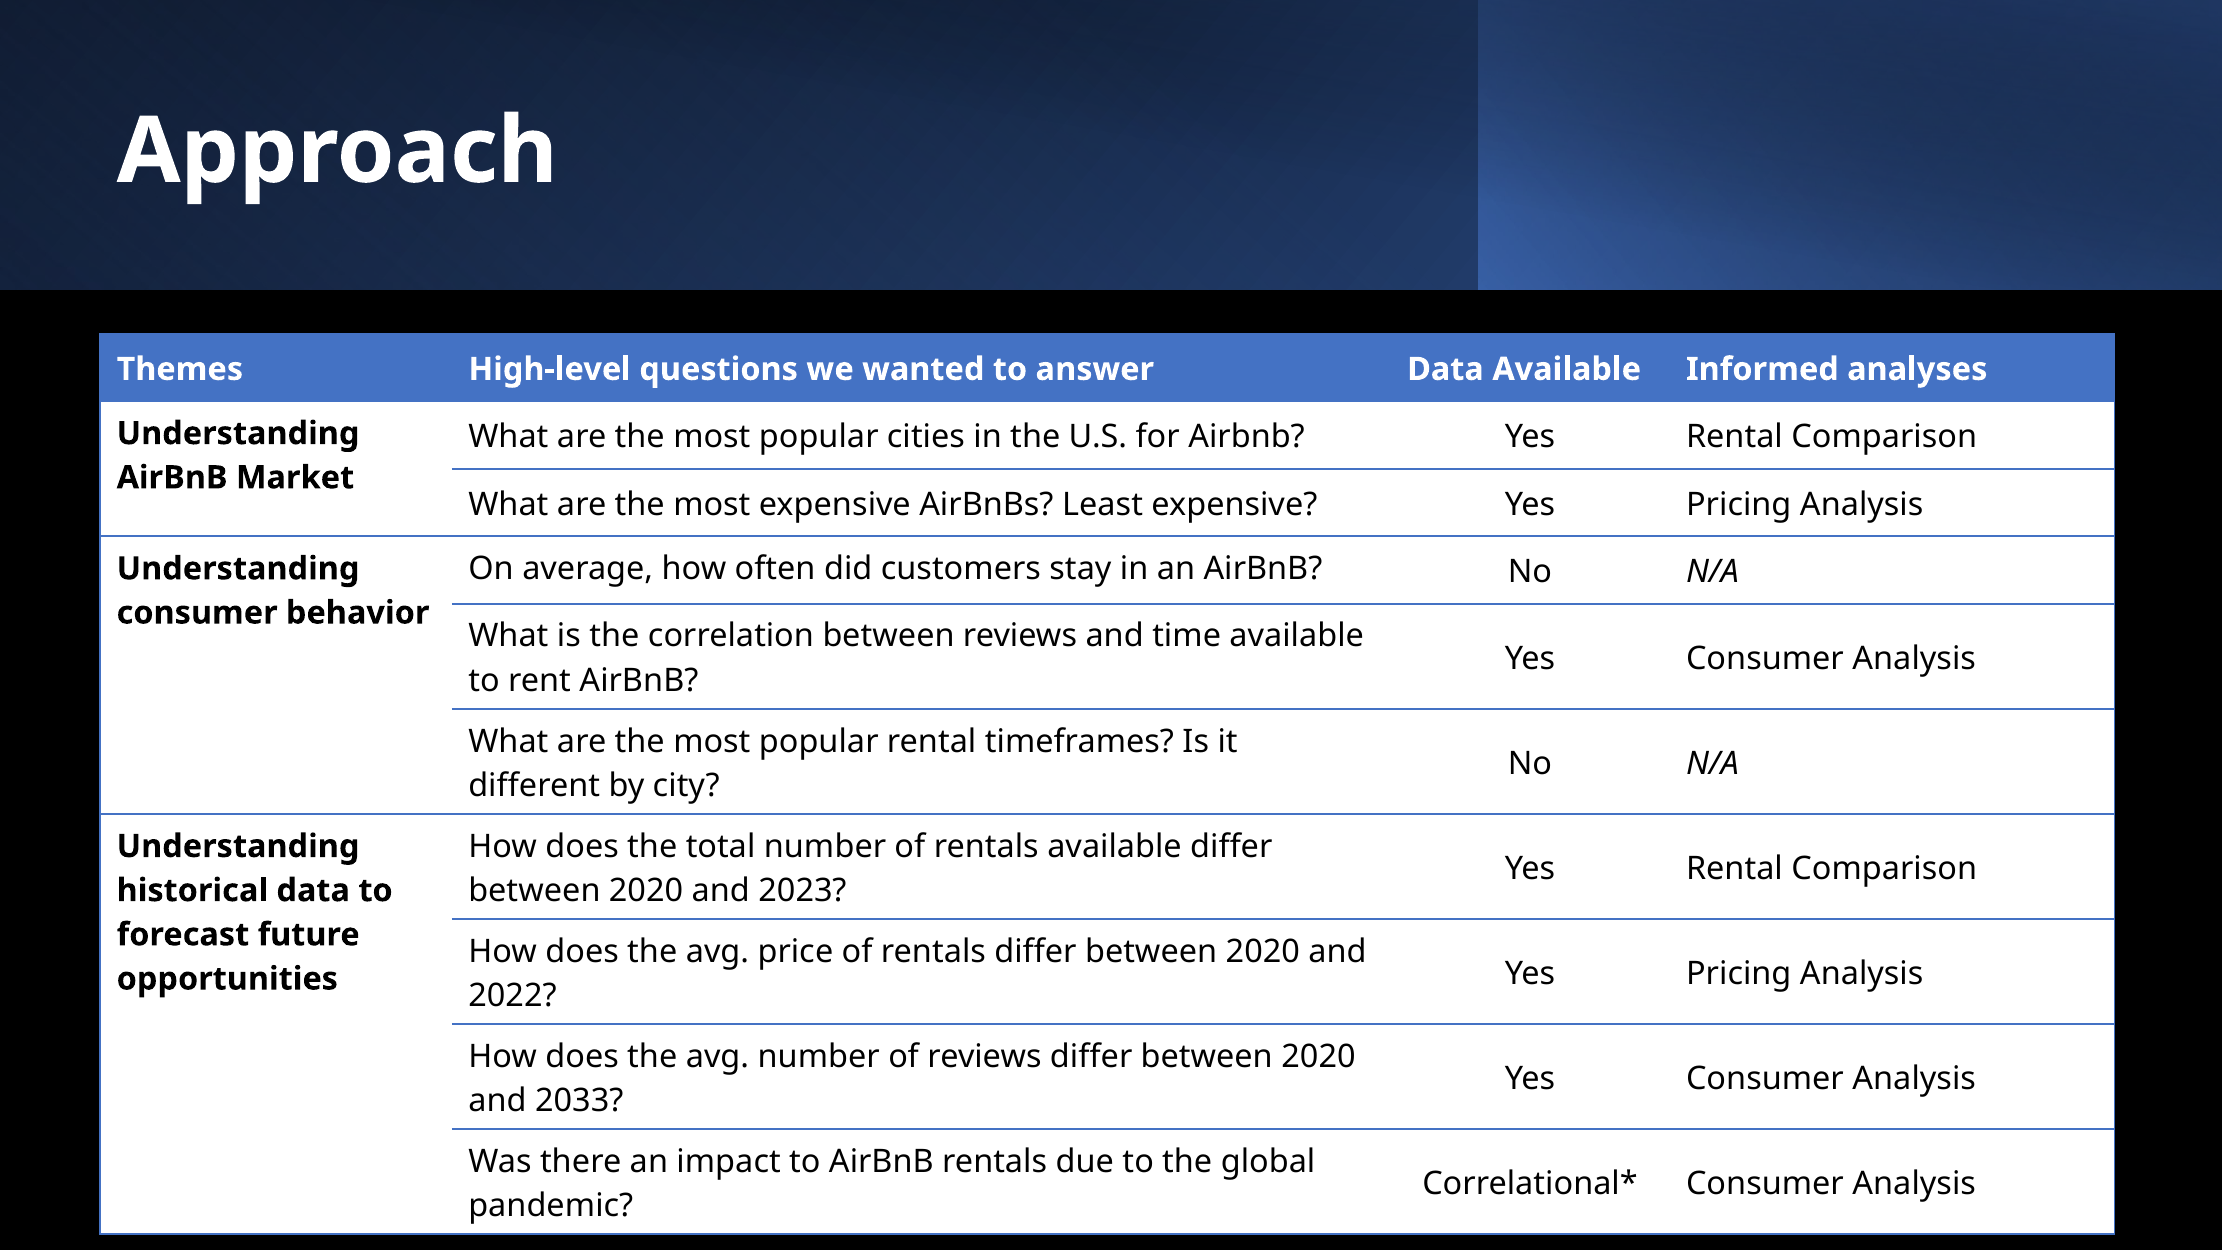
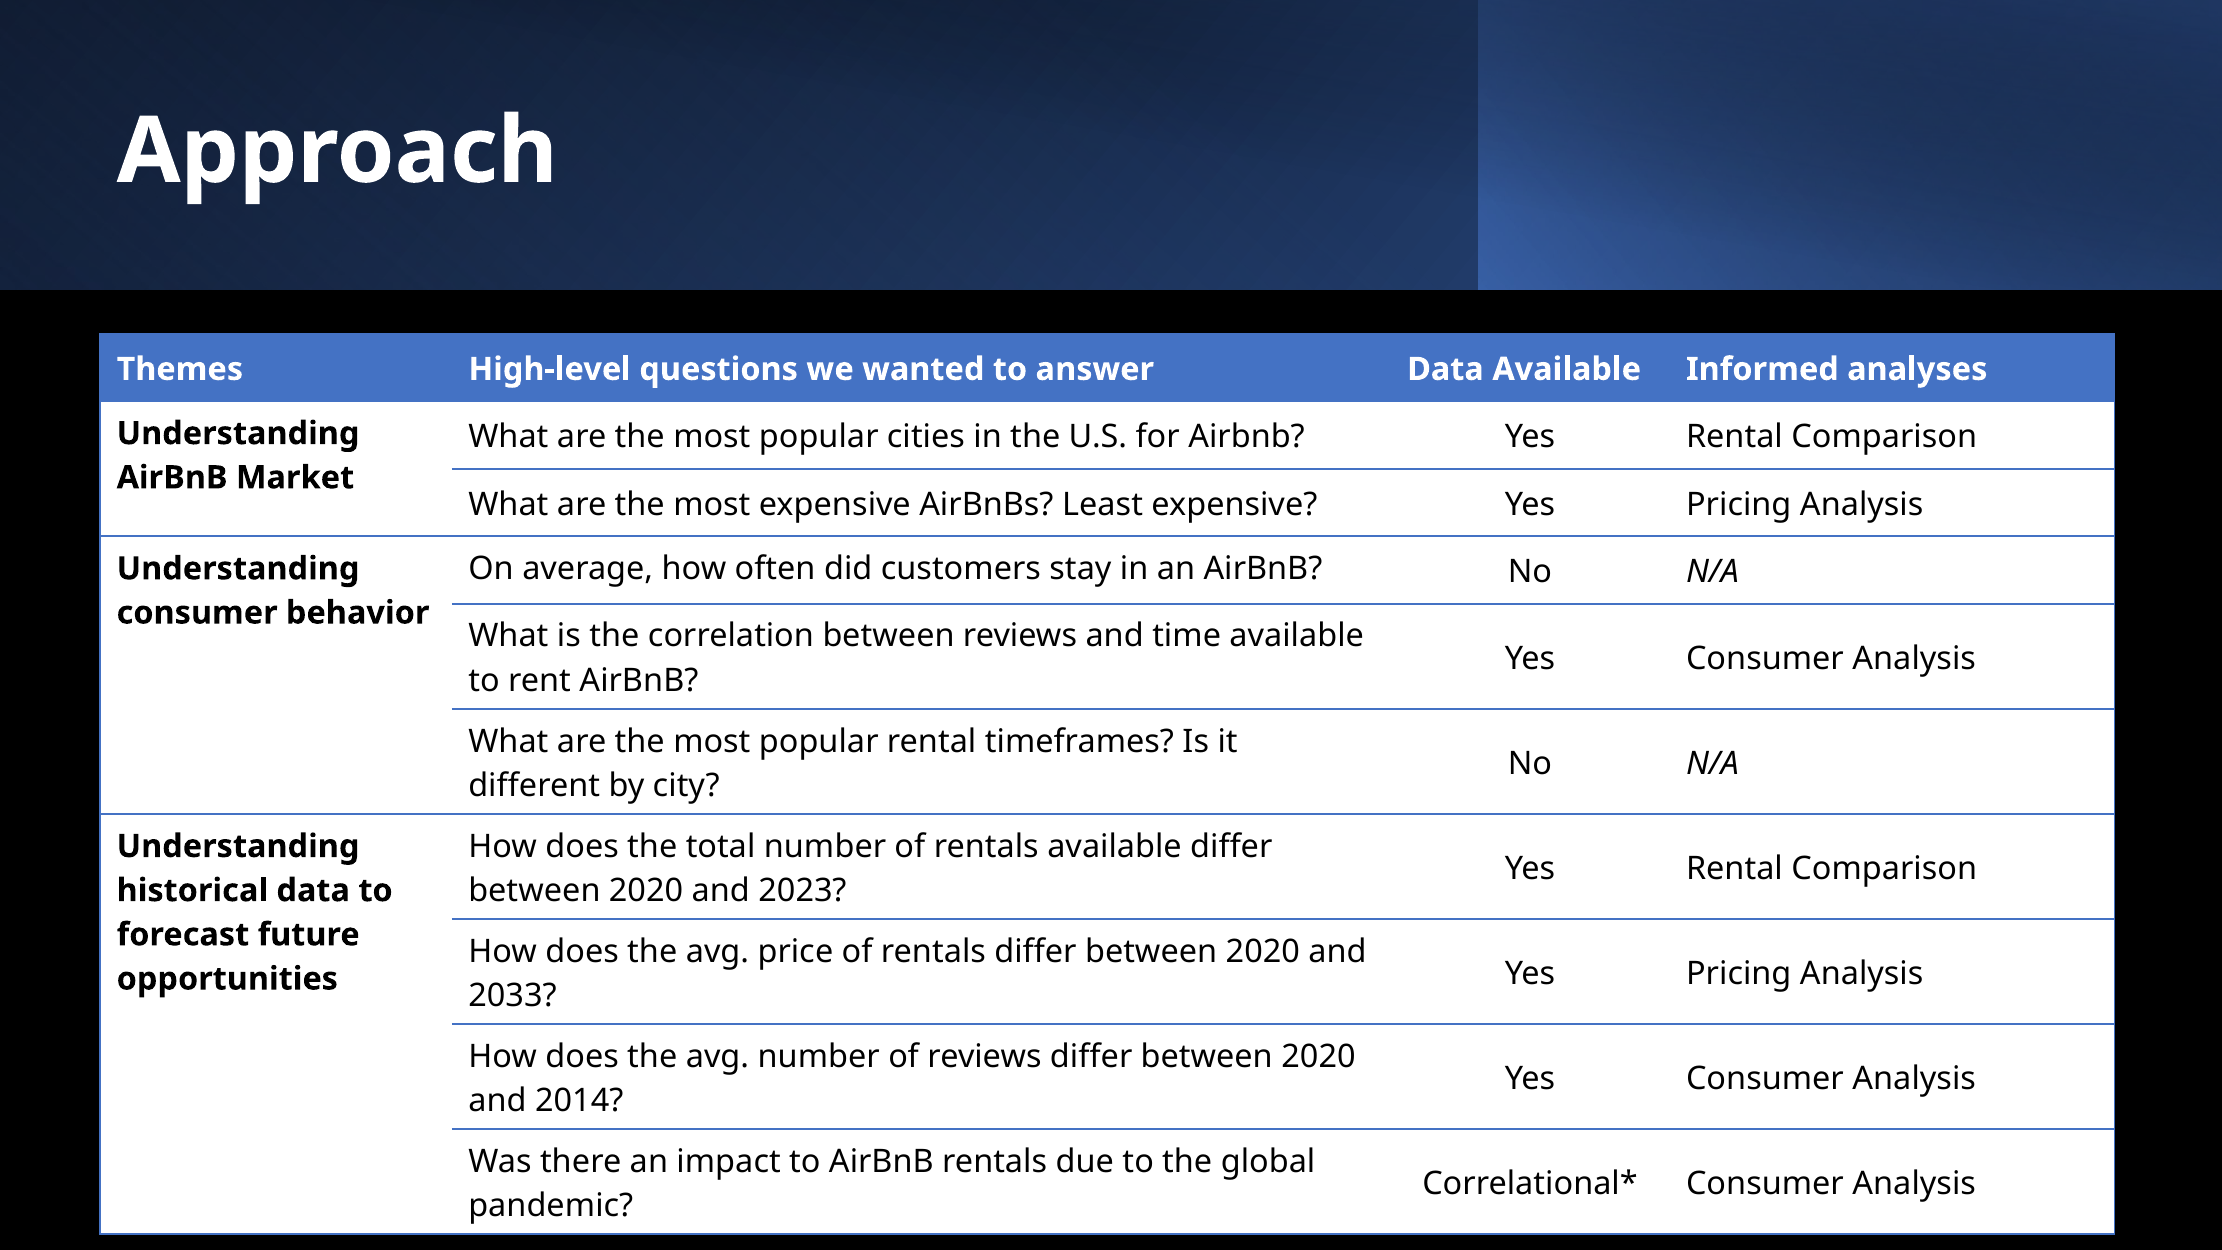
2022: 2022 -> 2033
2033: 2033 -> 2014
